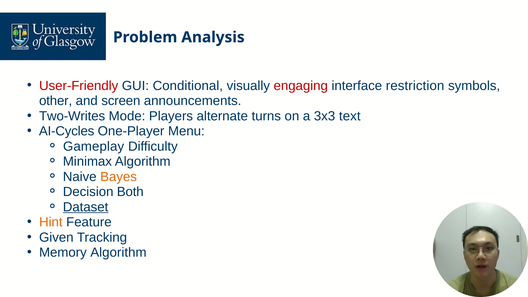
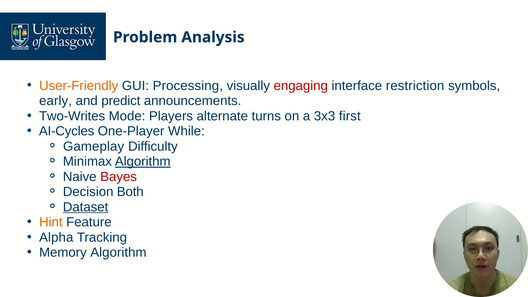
User-Friendly colour: red -> orange
Conditional: Conditional -> Processing
other: other -> early
screen: screen -> predict
text: text -> first
Menu: Menu -> While
Algorithm at (143, 162) underline: none -> present
Bayes colour: orange -> red
Given: Given -> Alpha
